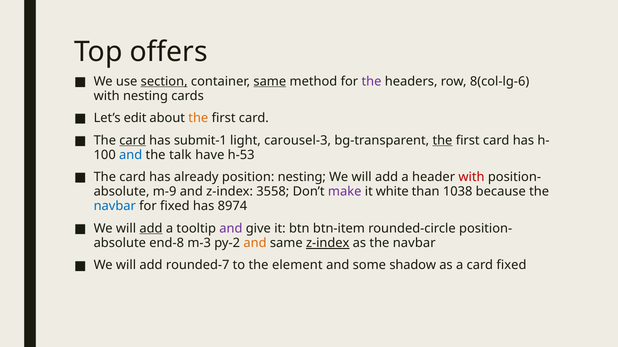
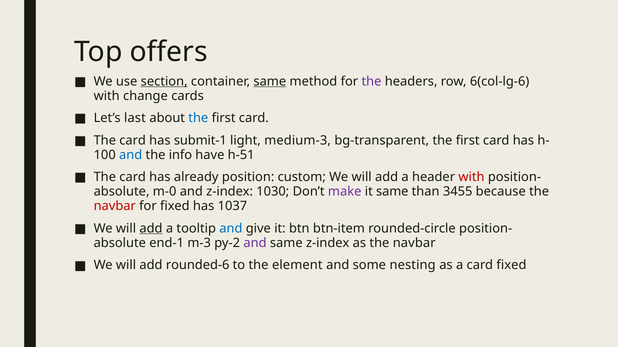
8(col-lg-6: 8(col-lg-6 -> 6(col-lg-6
with nesting: nesting -> change
edit: edit -> last
the at (198, 118) colour: orange -> blue
card at (133, 141) underline: present -> none
carousel-3: carousel-3 -> medium-3
the at (442, 141) underline: present -> none
talk: talk -> info
h-53: h-53 -> h-51
position nesting: nesting -> custom
m-9: m-9 -> m-0
3558: 3558 -> 1030
it white: white -> same
1038: 1038 -> 3455
navbar at (115, 206) colour: blue -> red
8974: 8974 -> 1037
and at (231, 229) colour: purple -> blue
end-8: end-8 -> end-1
and at (255, 243) colour: orange -> purple
z-index at (328, 243) underline: present -> none
rounded-7: rounded-7 -> rounded-6
shadow: shadow -> nesting
